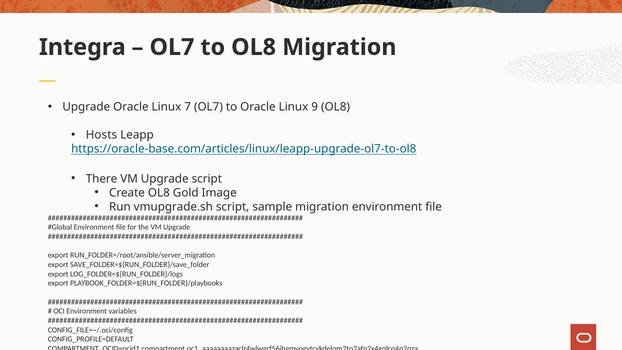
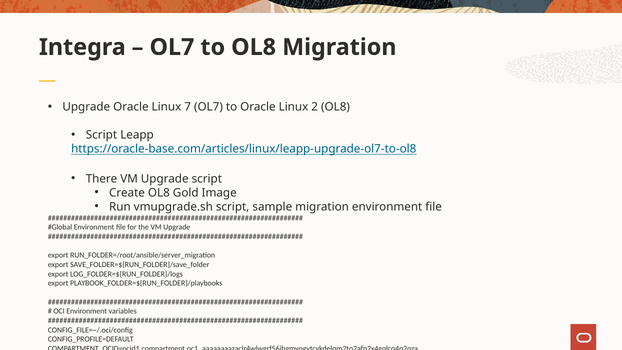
9: 9 -> 2
Hosts at (101, 135): Hosts -> Script
